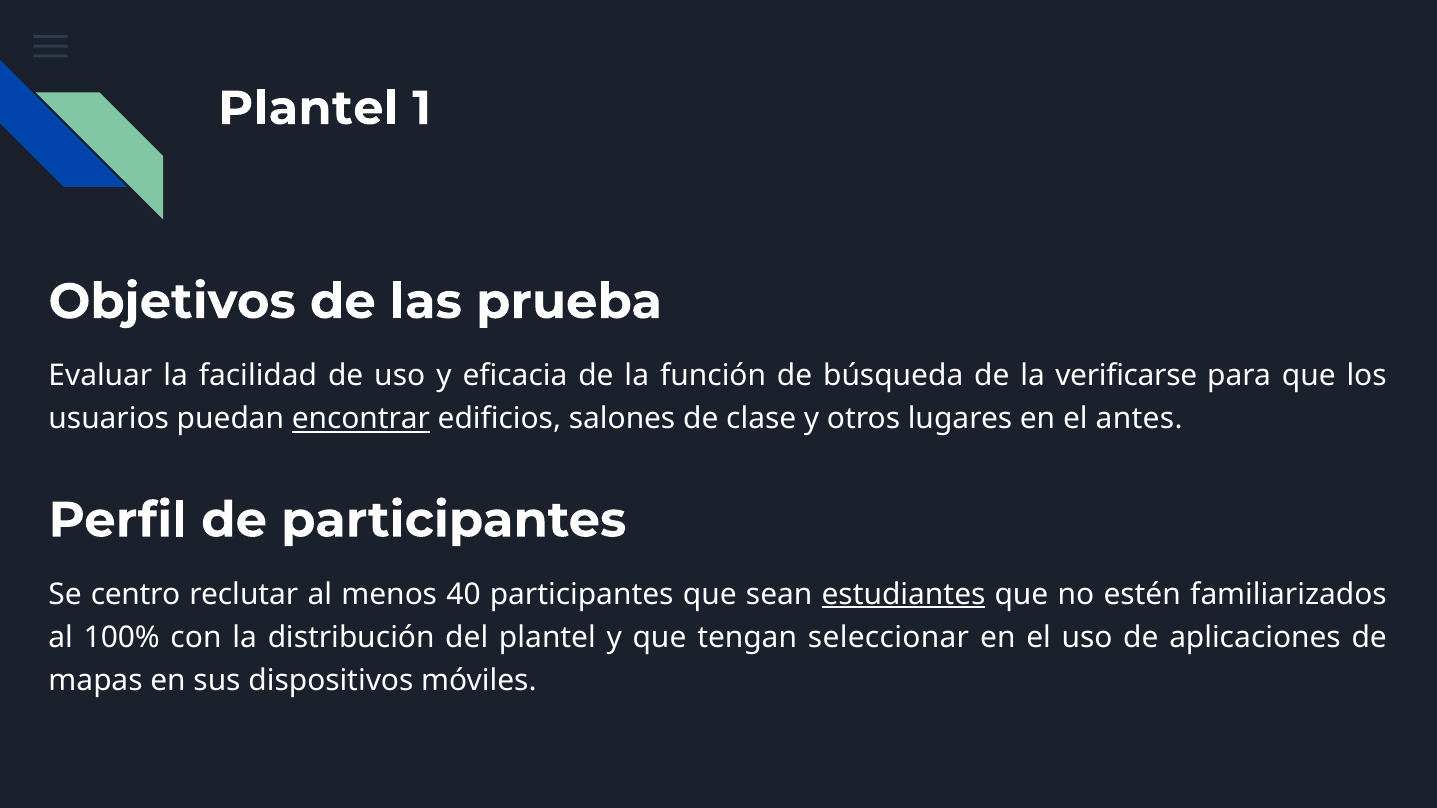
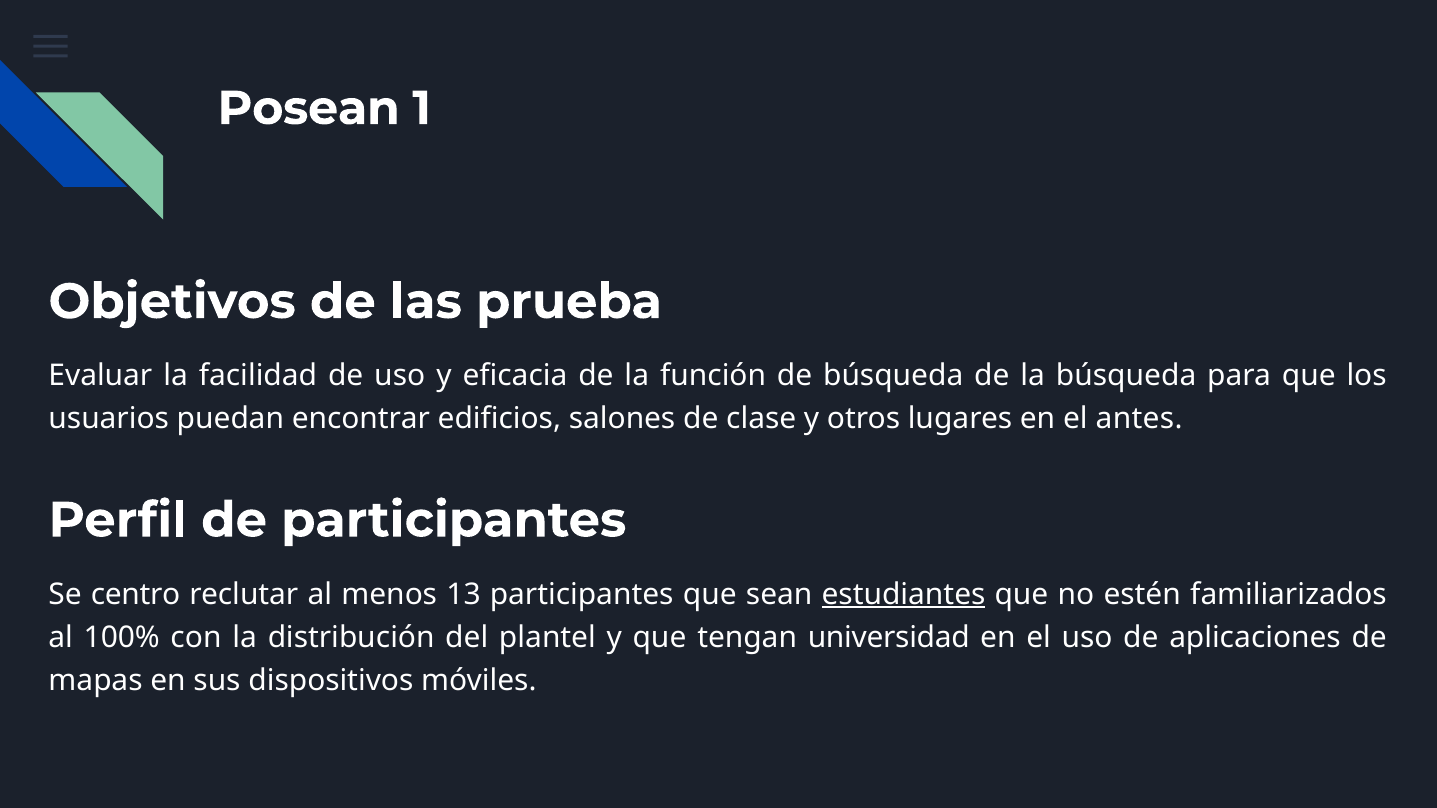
Plantel at (308, 108): Plantel -> Posean
la verificarse: verificarse -> búsqueda
encontrar underline: present -> none
40: 40 -> 13
seleccionar: seleccionar -> universidad
